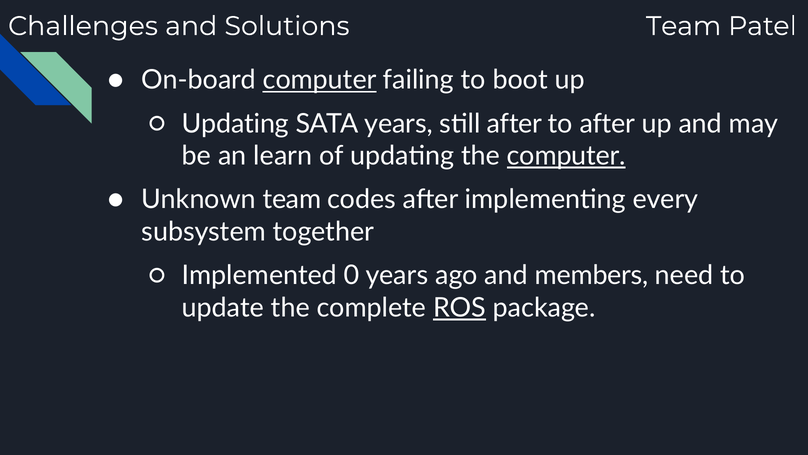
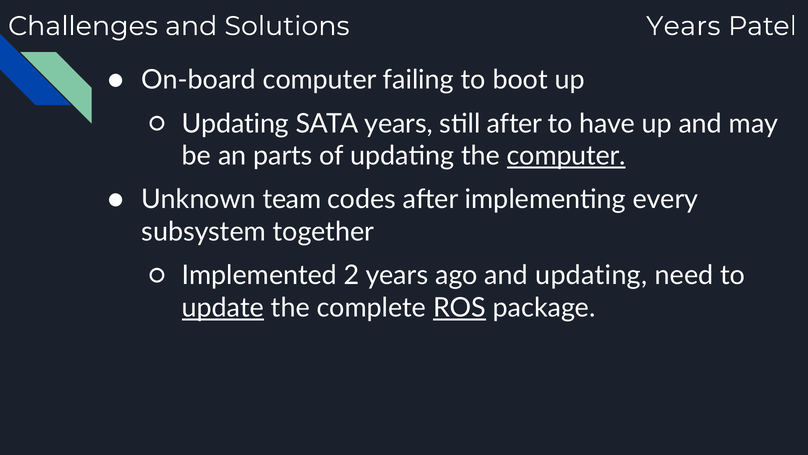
Solutions Team: Team -> Years
computer at (320, 80) underline: present -> none
to after: after -> have
learn: learn -> parts
0: 0 -> 2
and members: members -> updating
update underline: none -> present
